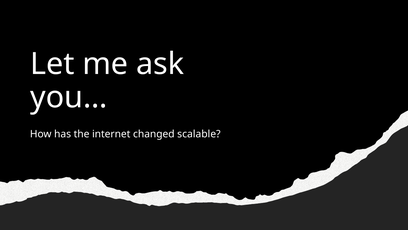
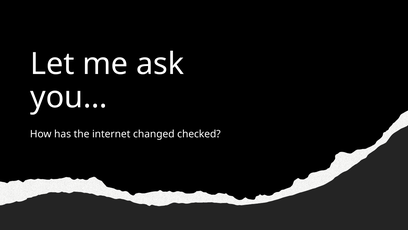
scalable: scalable -> checked
